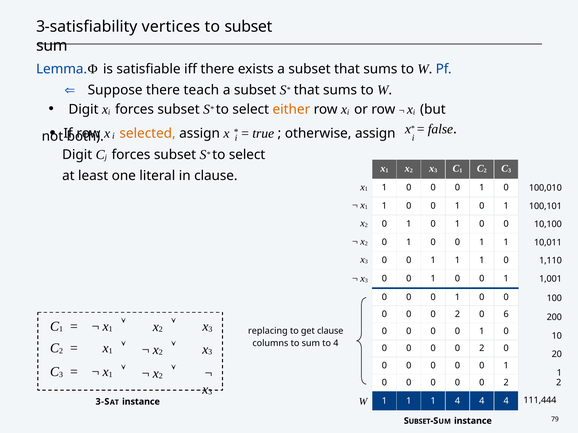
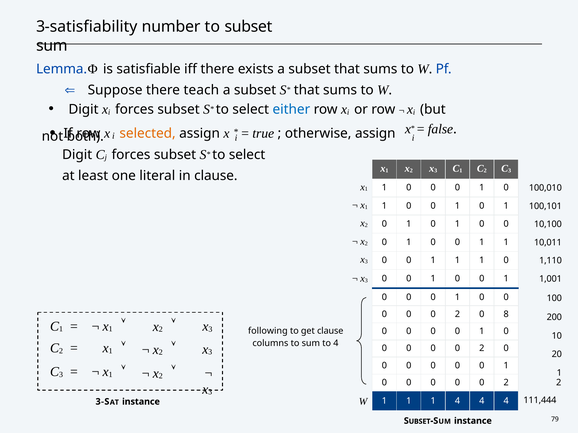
vertices: vertices -> number
either colour: orange -> blue
6: 6 -> 8
replacing: replacing -> following
